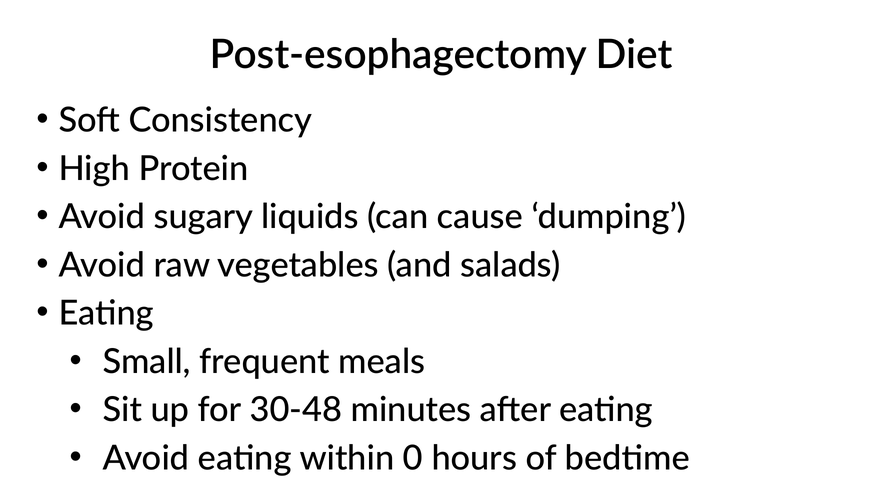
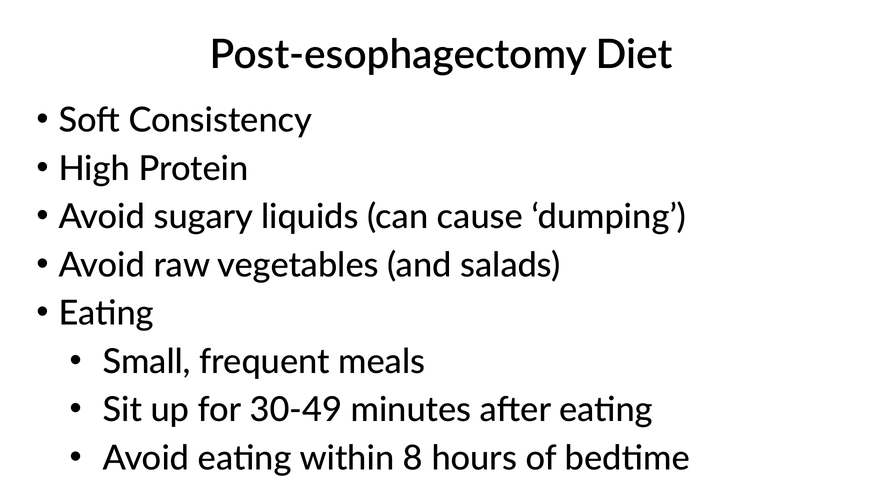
30-48: 30-48 -> 30-49
0: 0 -> 8
